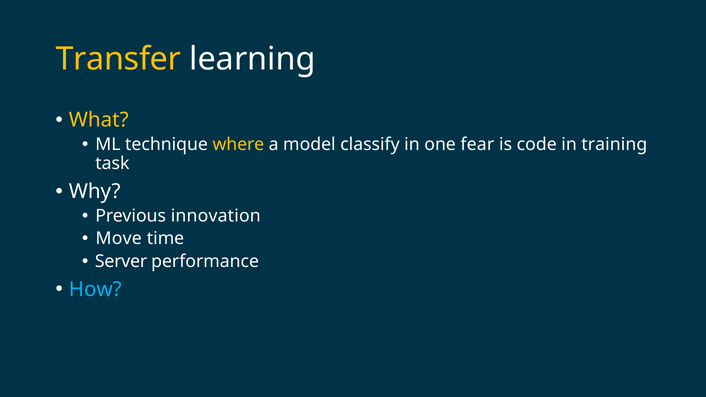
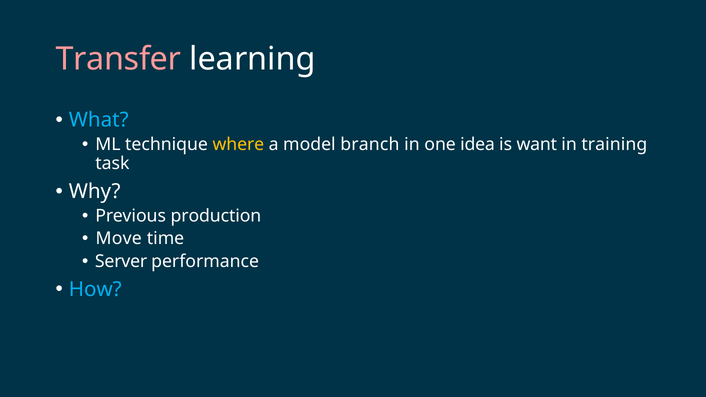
Transfer colour: yellow -> pink
What colour: yellow -> light blue
classify: classify -> branch
fear: fear -> idea
code: code -> want
innovation: innovation -> production
